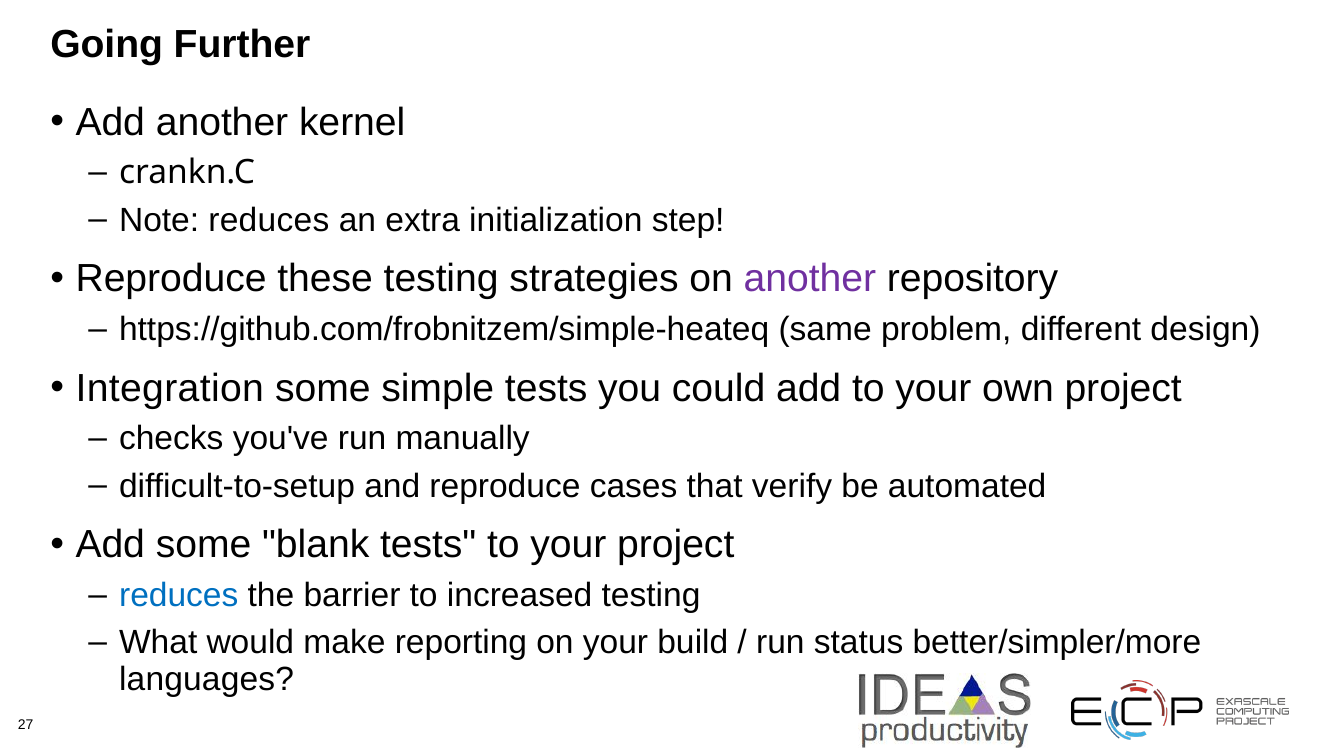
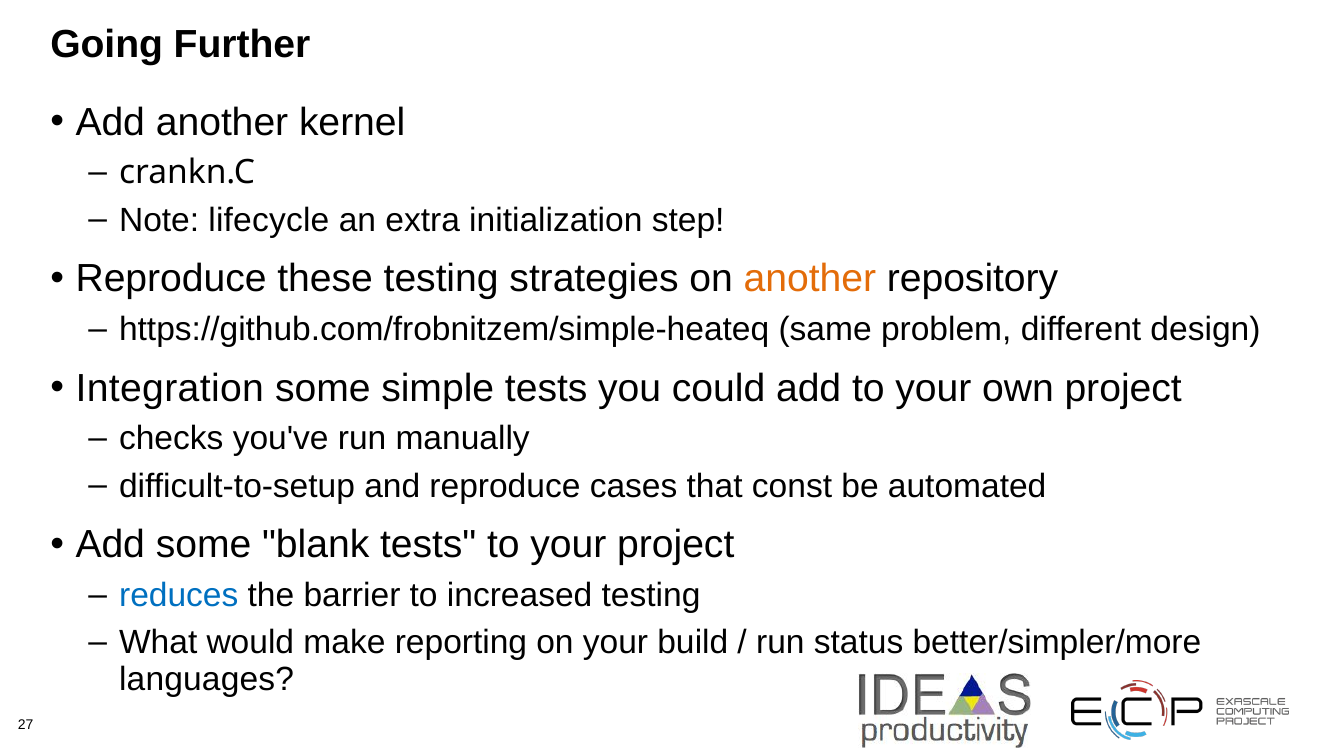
Note reduces: reduces -> lifecycle
another at (810, 279) colour: purple -> orange
verify: verify -> const
